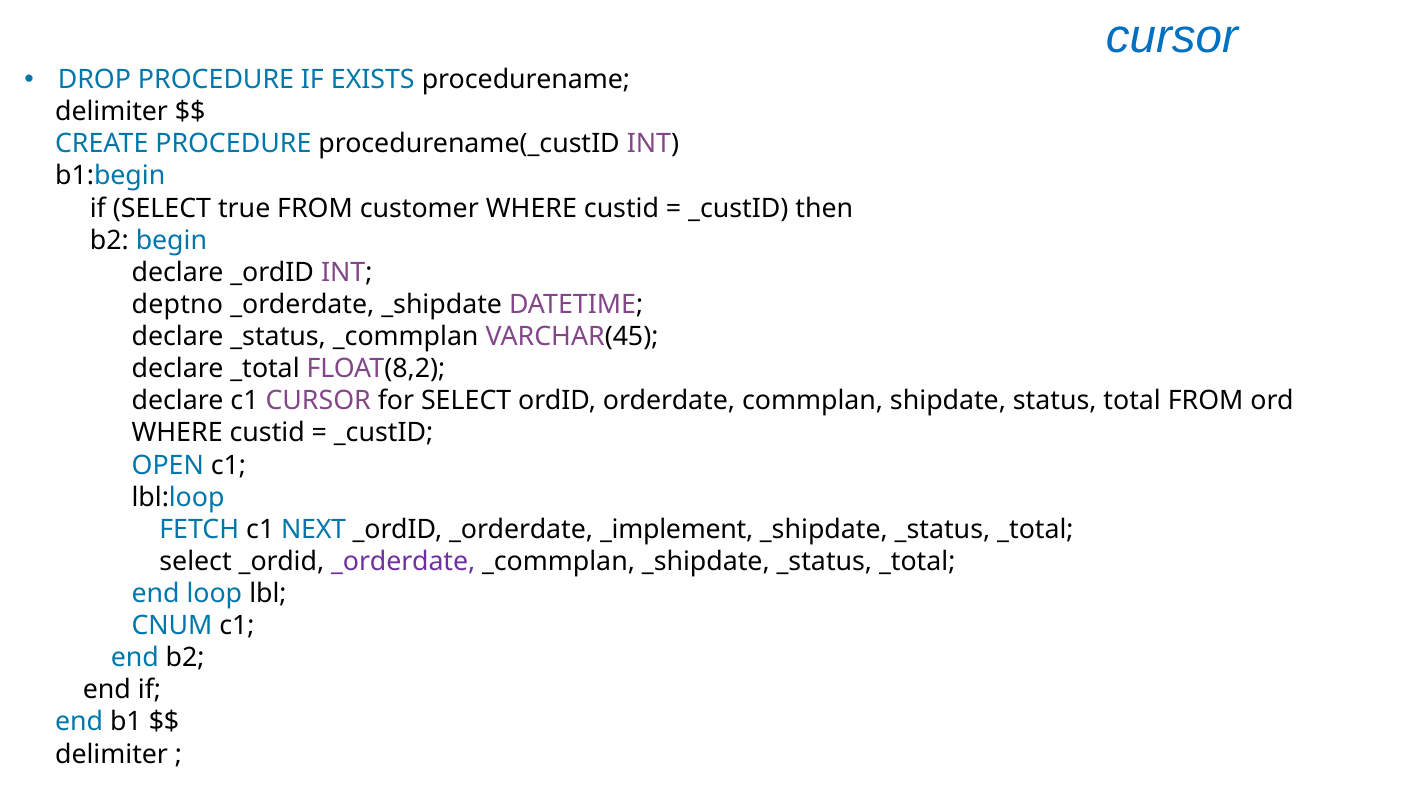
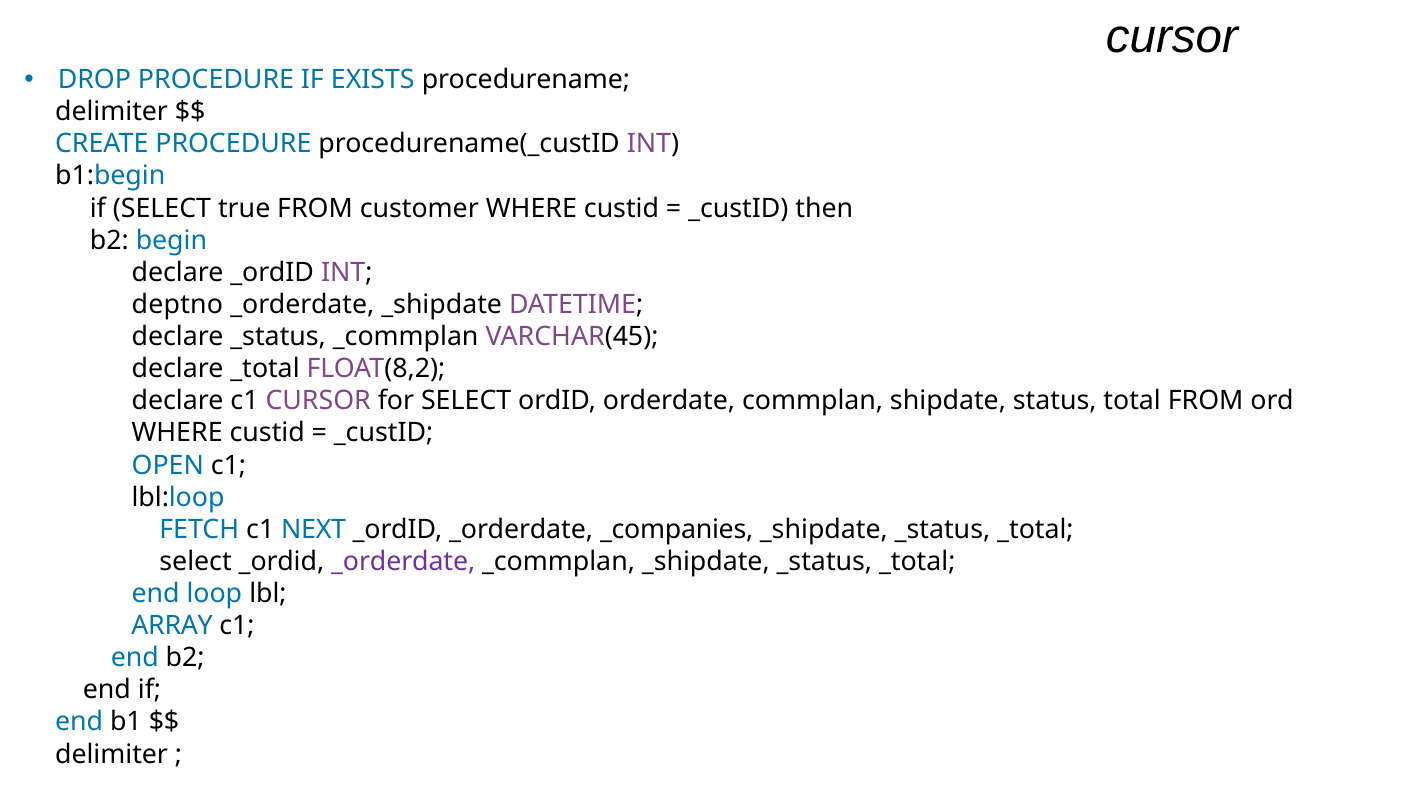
cursor at (1172, 37) colour: blue -> black
_implement: _implement -> _companies
CNUM: CNUM -> ARRAY
